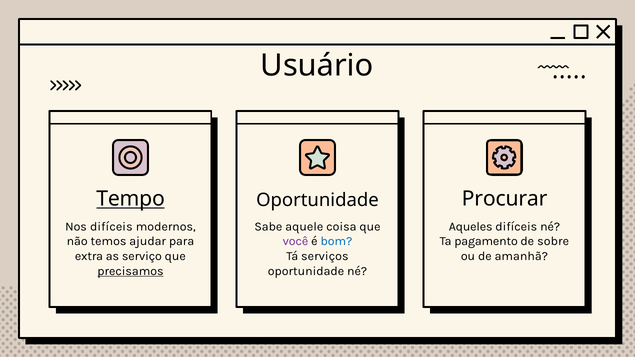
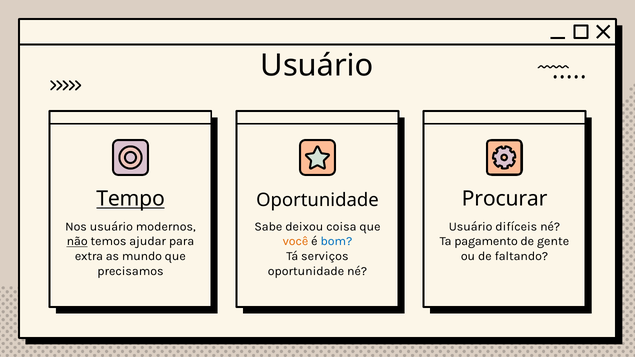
Nos difíceis: difíceis -> usuário
aquele: aquele -> deixou
Aqueles at (471, 227): Aqueles -> Usuário
não underline: none -> present
você colour: purple -> orange
sobre: sobre -> gente
serviço: serviço -> mundo
amanhã: amanhã -> faltando
precisamos underline: present -> none
